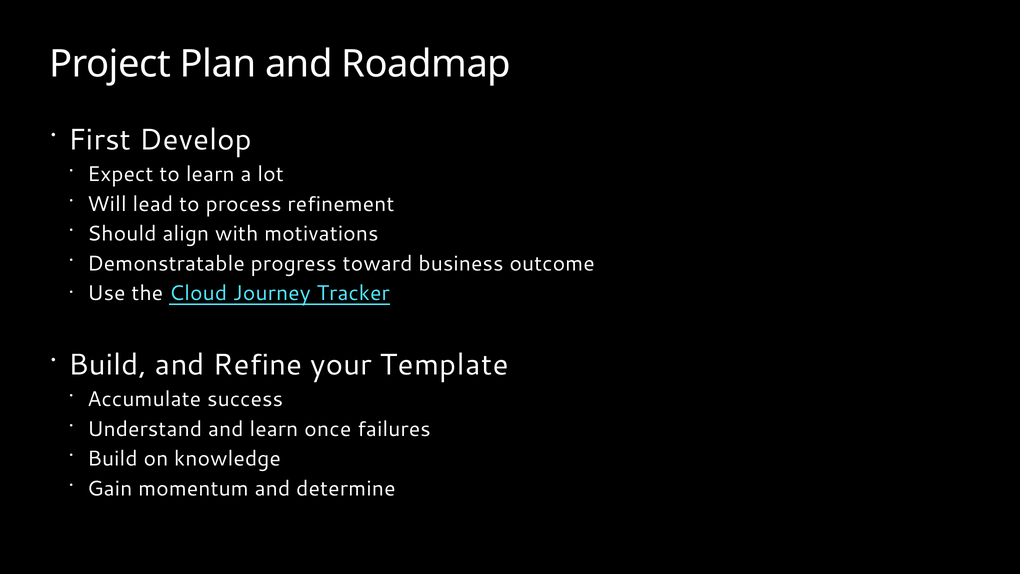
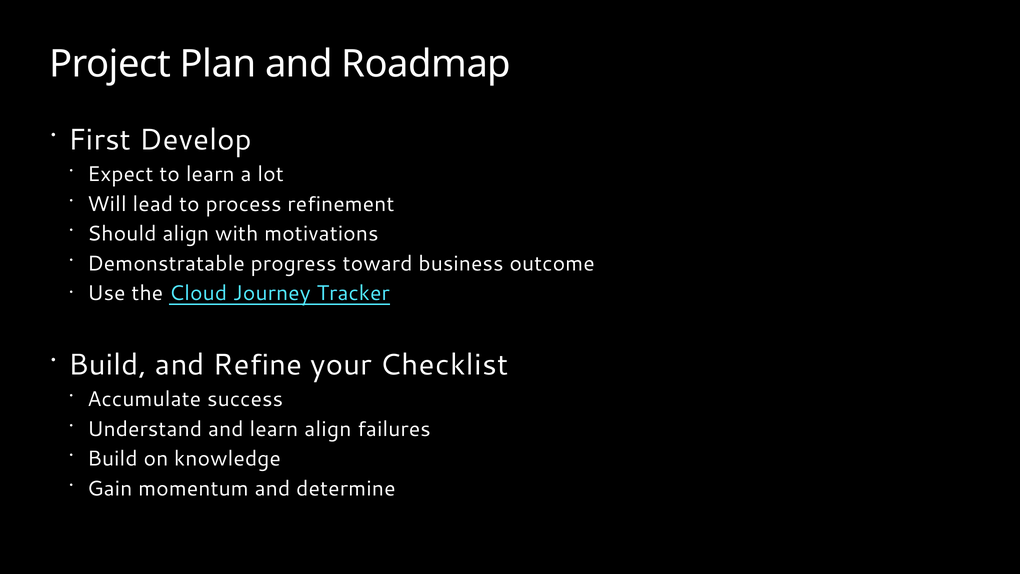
Template: Template -> Checklist
learn once: once -> align
